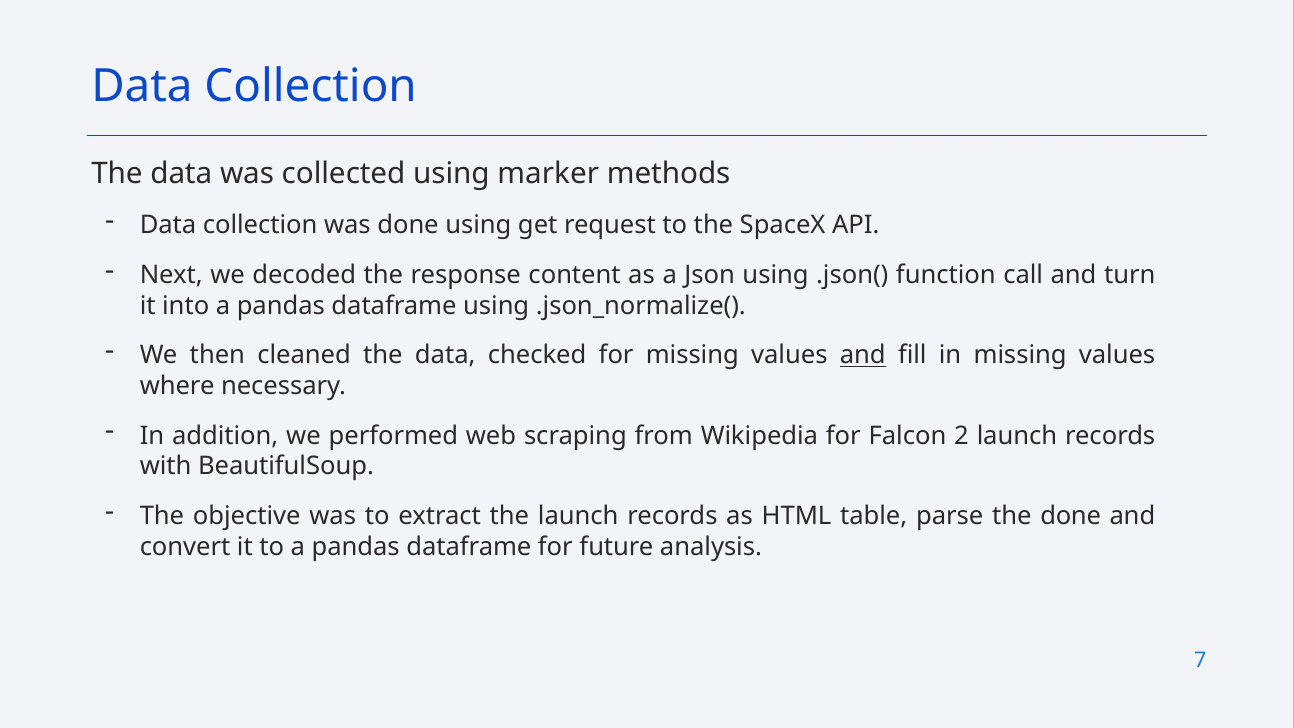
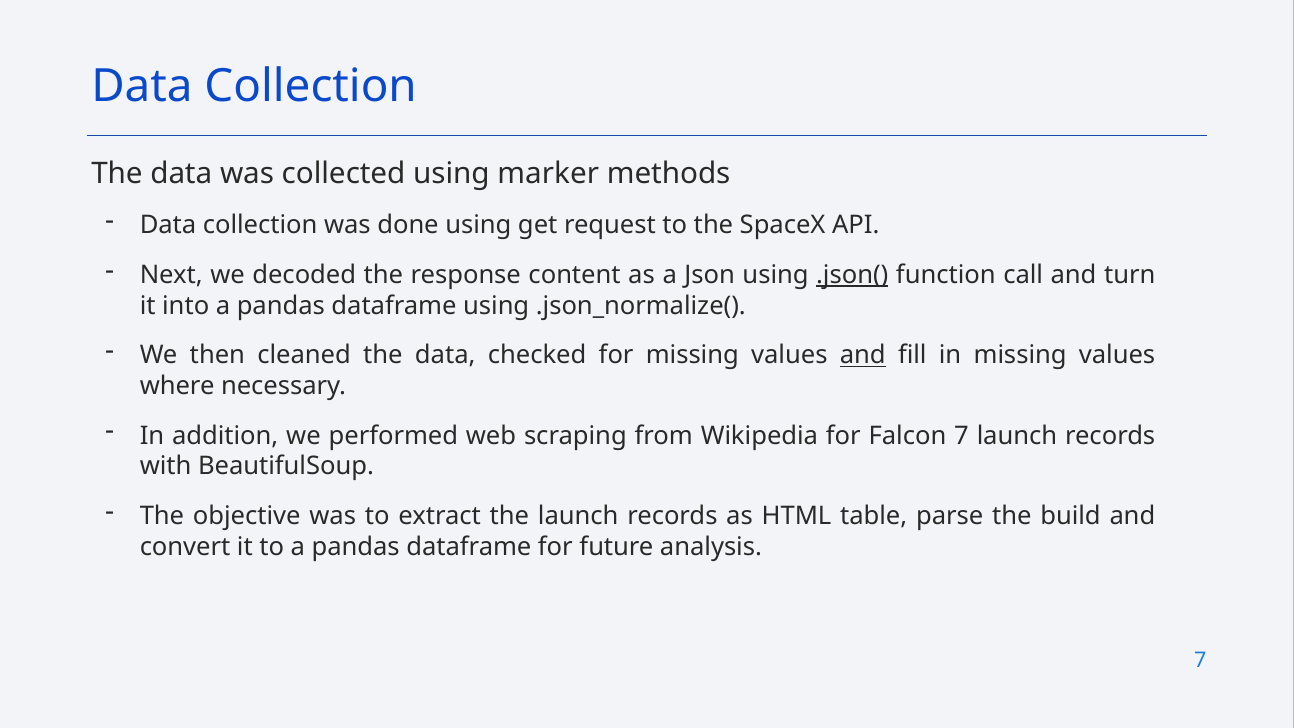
.json( underline: none -> present
Falcon 2: 2 -> 7
the done: done -> build
